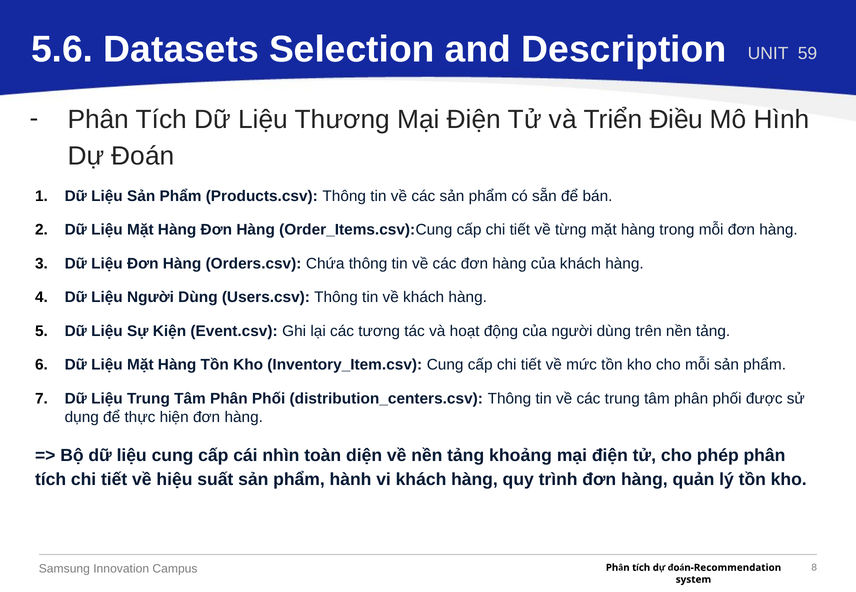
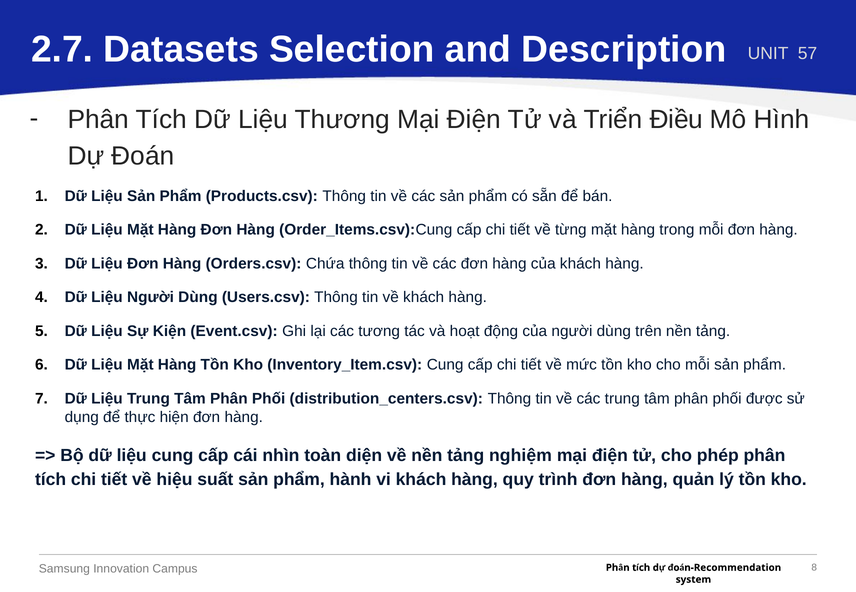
5.6: 5.6 -> 2.7
59: 59 -> 57
khoảng: khoảng -> nghiệm
